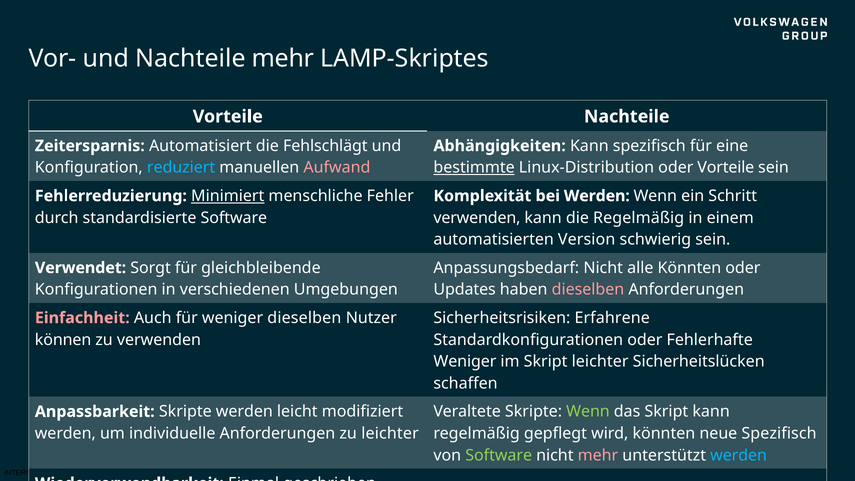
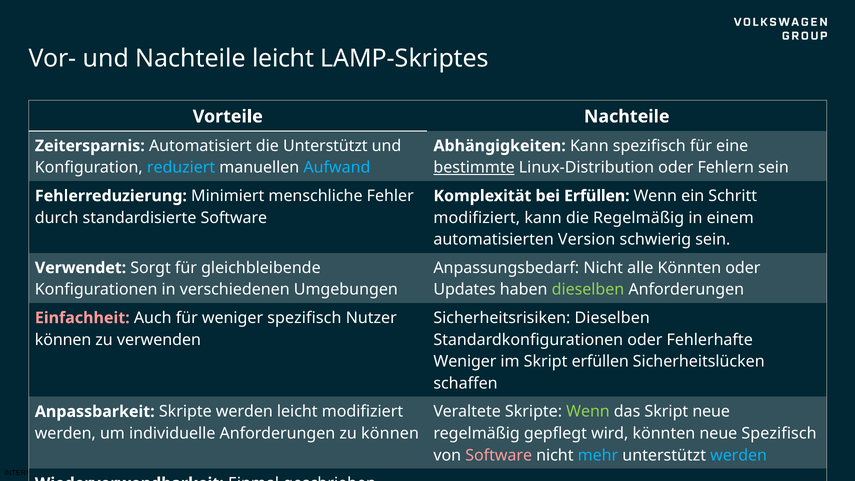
Nachteile mehr: mehr -> leicht
die Fehlschlägt: Fehlschlägt -> Unterstützt
Aufwand colour: pink -> light blue
oder Vorteile: Vorteile -> Fehlern
Minimiert underline: present -> none
bei Werden: Werden -> Erfüllen
verwenden at (477, 218): verwenden -> modifiziert
dieselben at (588, 290) colour: pink -> light green
Sicherheitsrisiken Erfahrene: Erfahrene -> Dieselben
weniger dieselben: dieselben -> spezifisch
Skript leichter: leichter -> erfüllen
Skript kann: kann -> neue
zu leichter: leichter -> können
Software at (499, 455) colour: light green -> pink
mehr at (598, 455) colour: pink -> light blue
